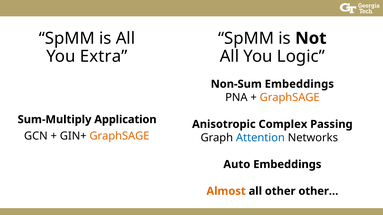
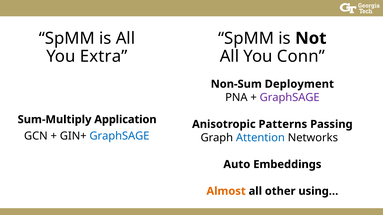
Logic: Logic -> Conn
Non-Sum Embeddings: Embeddings -> Deployment
GraphSAGE at (290, 98) colour: orange -> purple
Complex: Complex -> Patterns
GraphSAGE at (119, 136) colour: orange -> blue
other…: other… -> using…
